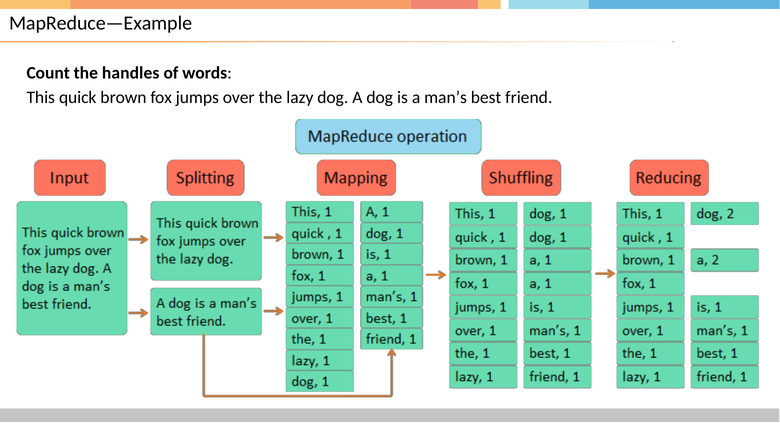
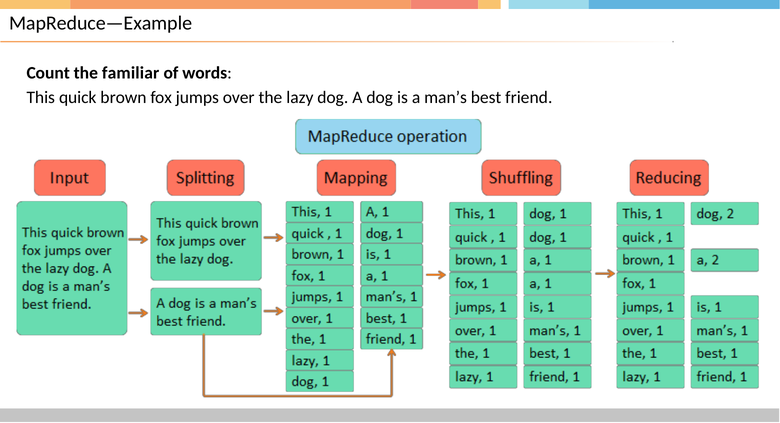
handles: handles -> familiar
